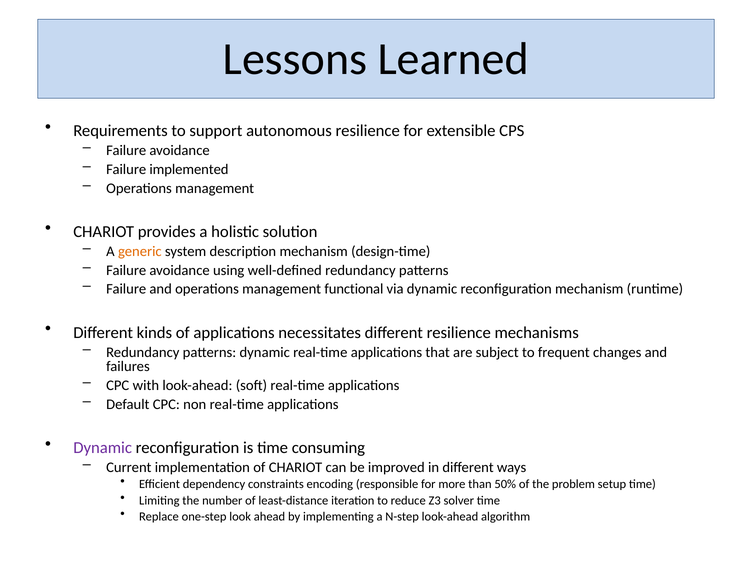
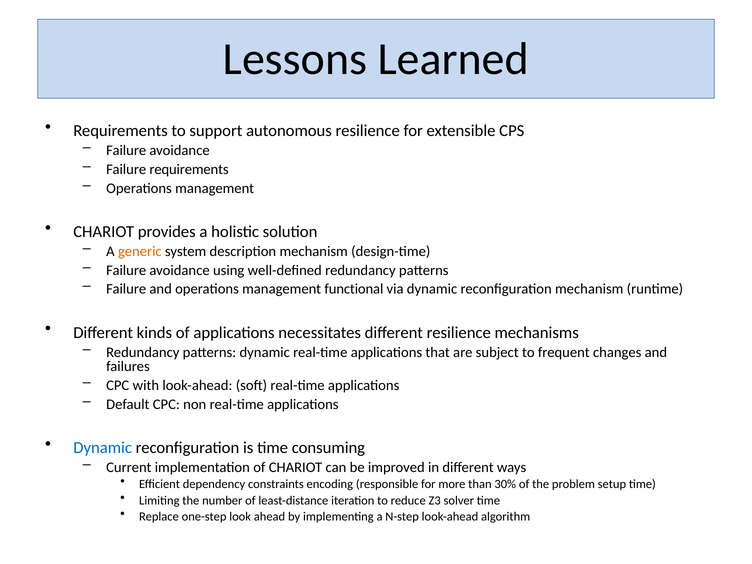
Failure implemented: implemented -> requirements
Dynamic at (103, 448) colour: purple -> blue
50%: 50% -> 30%
